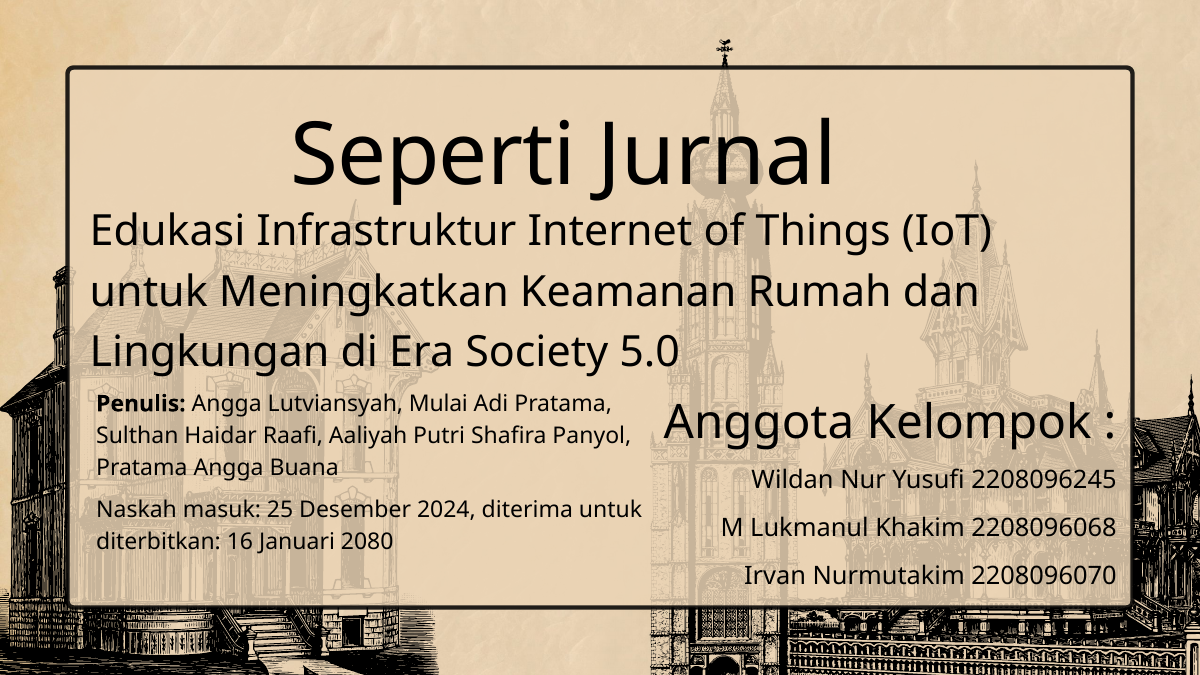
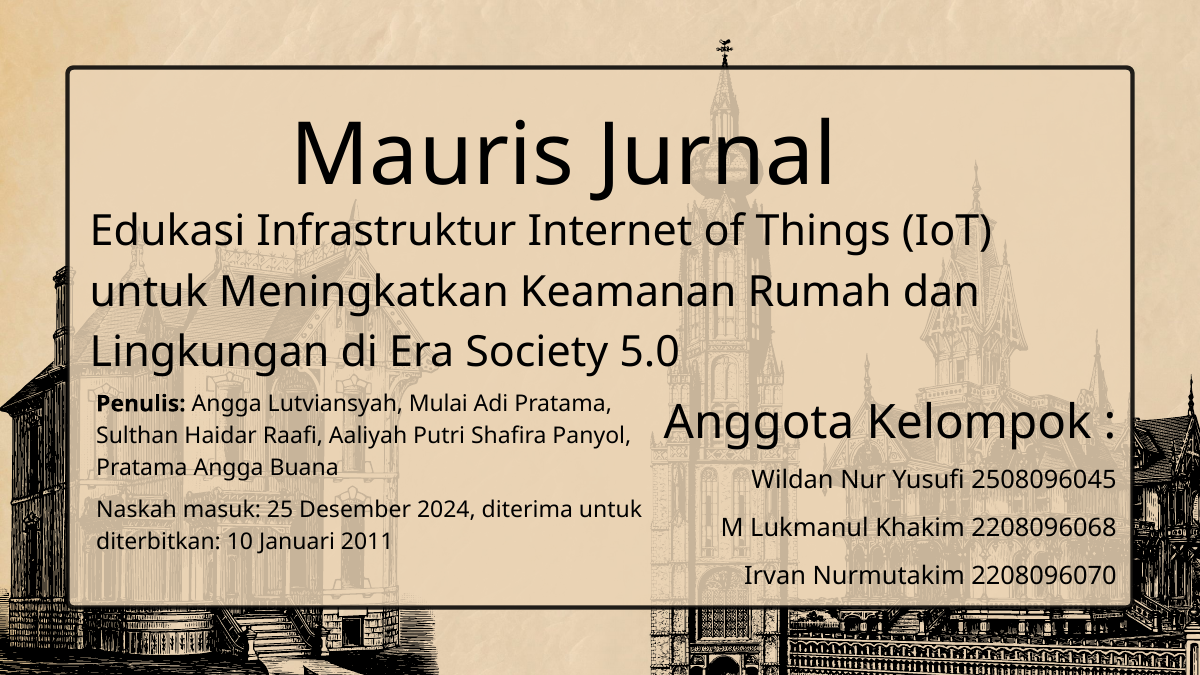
Seperti: Seperti -> Mauris
2208096245: 2208096245 -> 2508096045
16: 16 -> 10
2080: 2080 -> 2011
